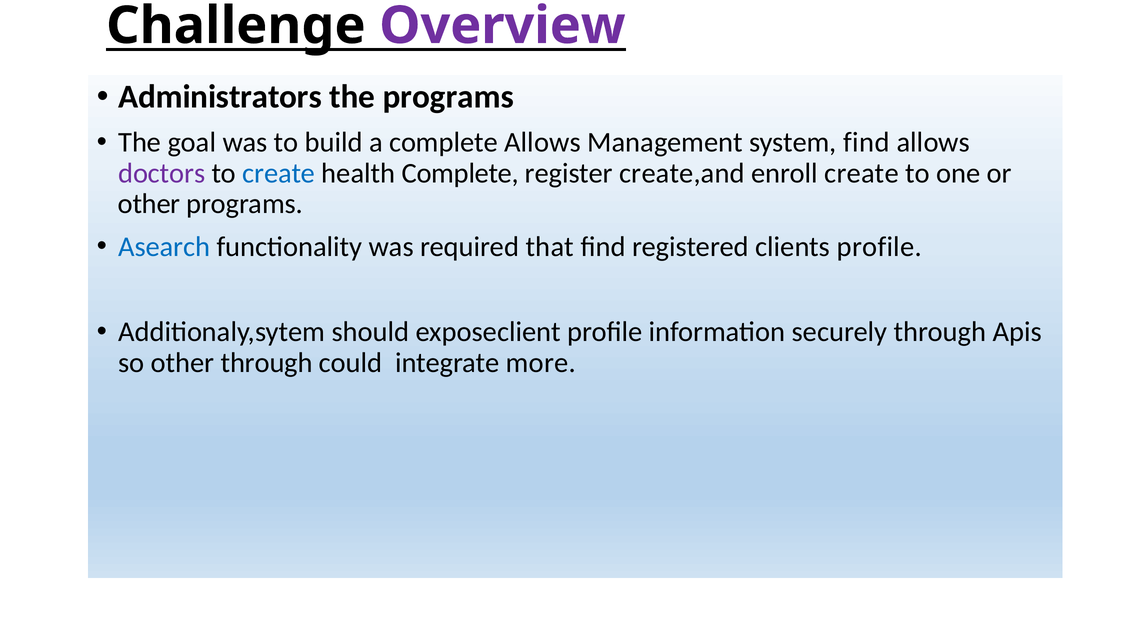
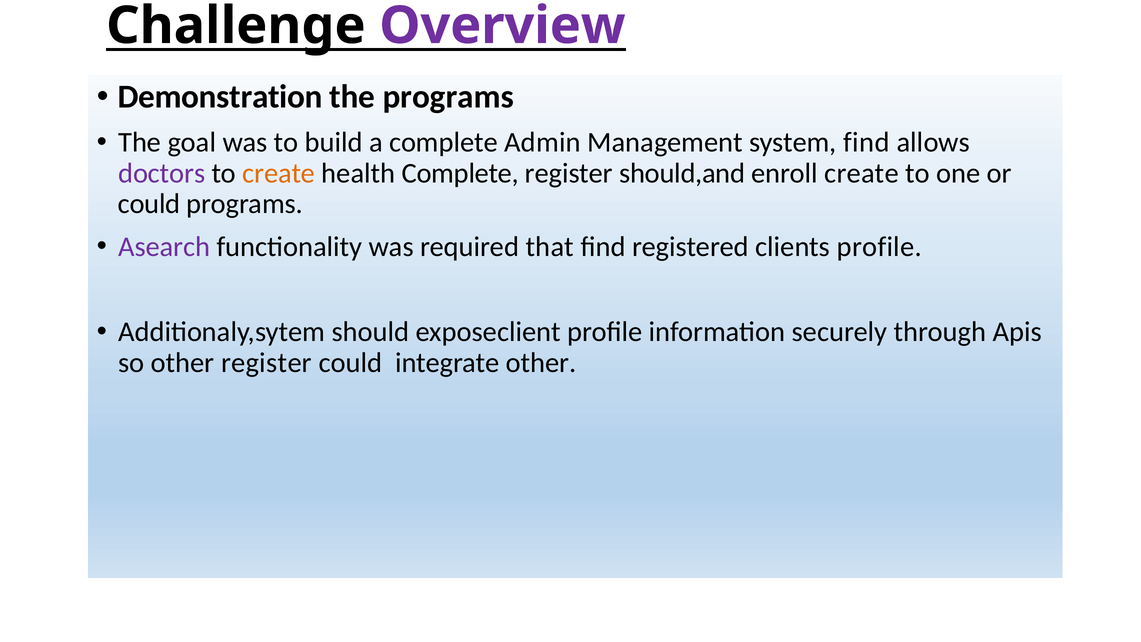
Administrators: Administrators -> Demonstration
complete Allows: Allows -> Admin
create at (279, 173) colour: blue -> orange
create,and: create,and -> should,and
other at (149, 204): other -> could
Asearch colour: blue -> purple
other through: through -> register
integrate more: more -> other
